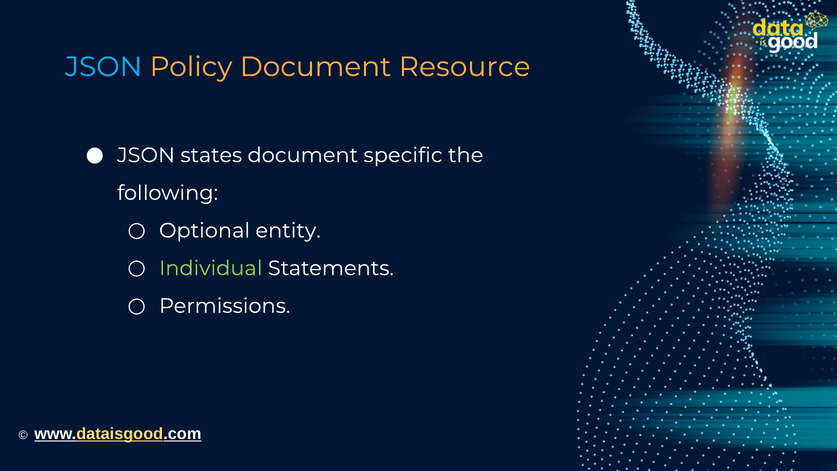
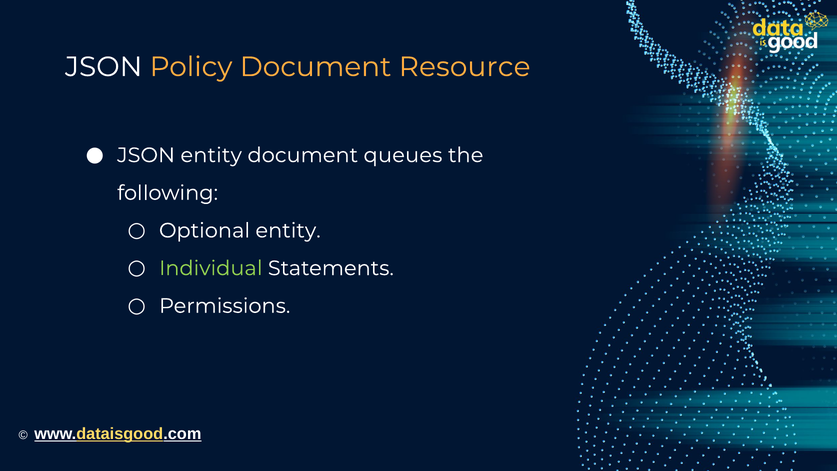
JSON at (104, 67) colour: light blue -> white
JSON states: states -> entity
specific: specific -> queues
